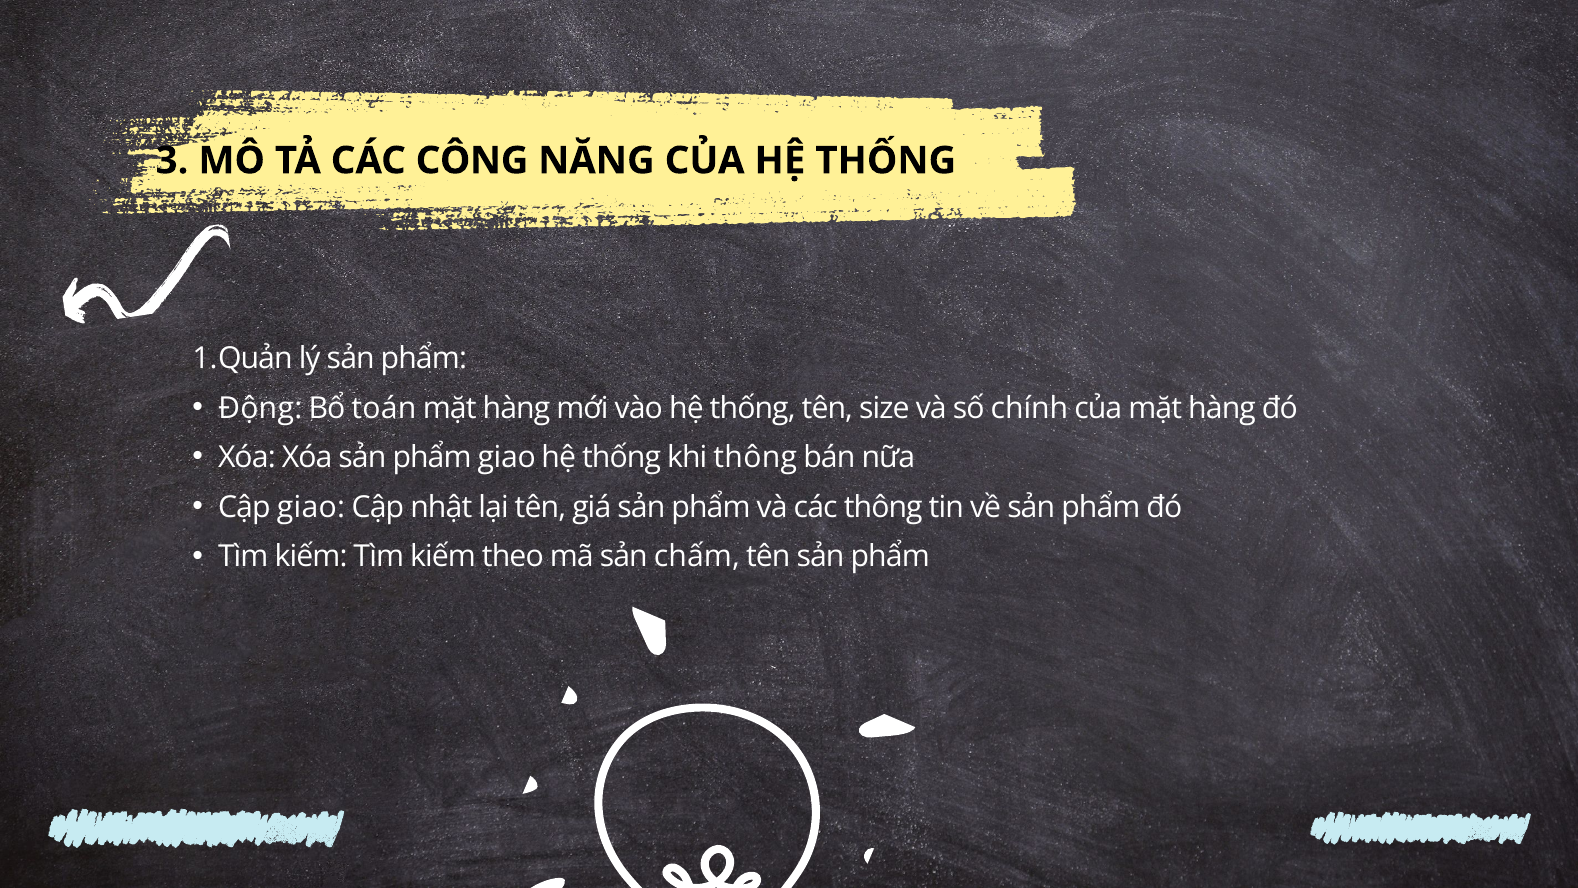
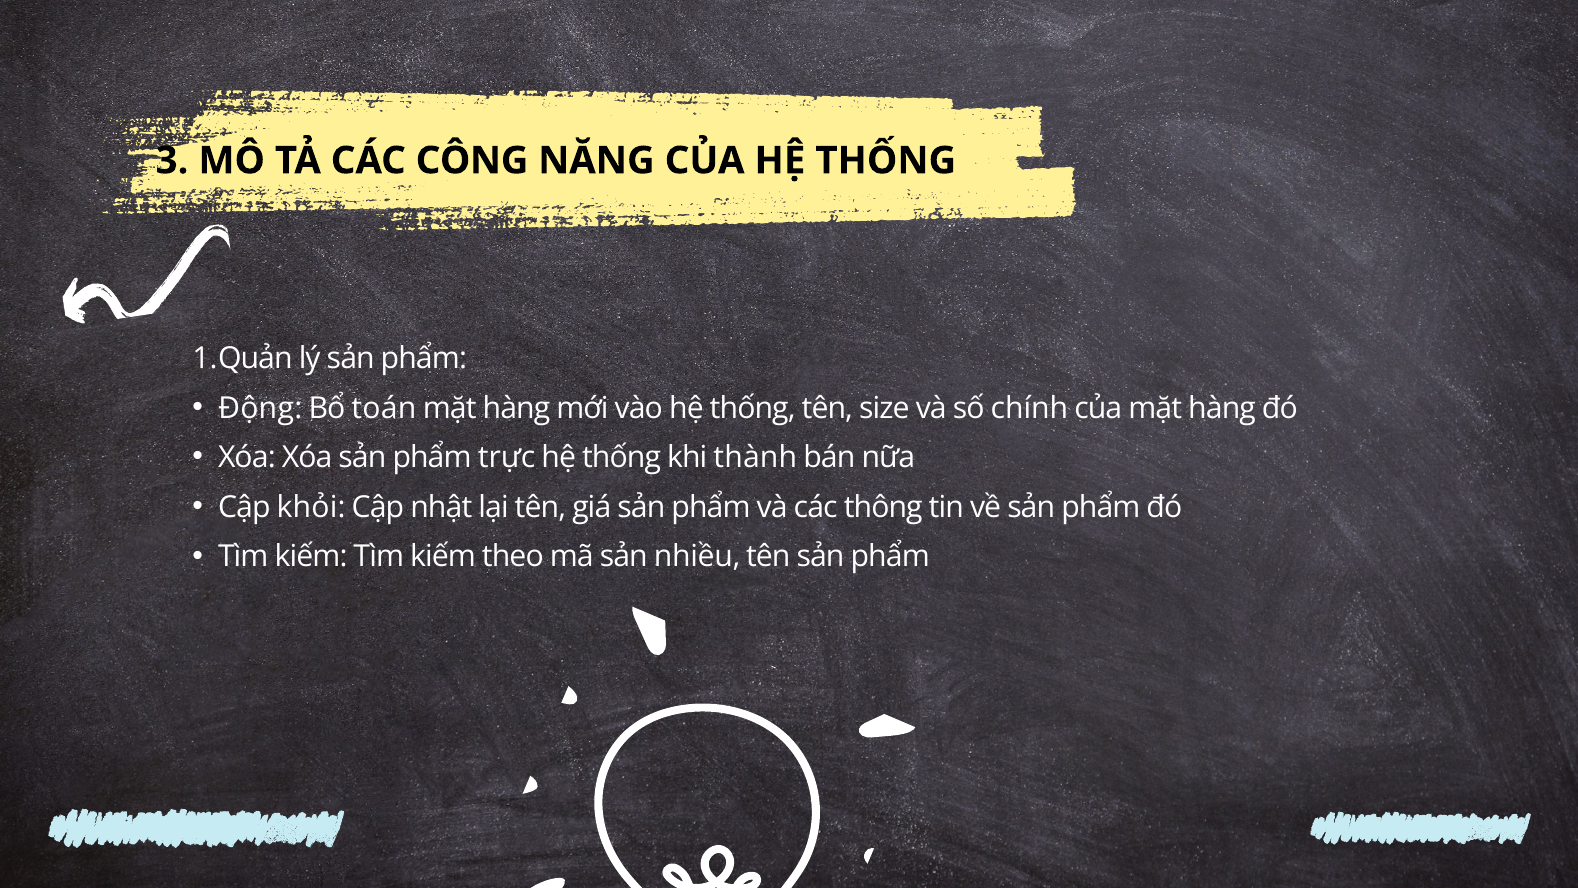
phẩm giao: giao -> trực
khi thông: thông -> thành
Cập giao: giao -> khỏi
chấm: chấm -> nhiều
